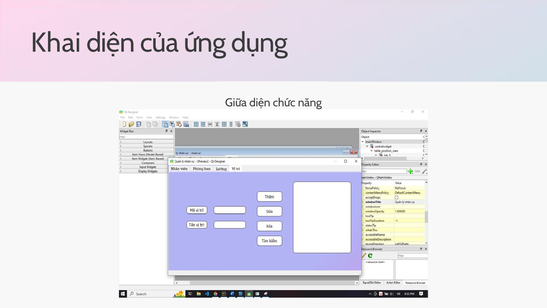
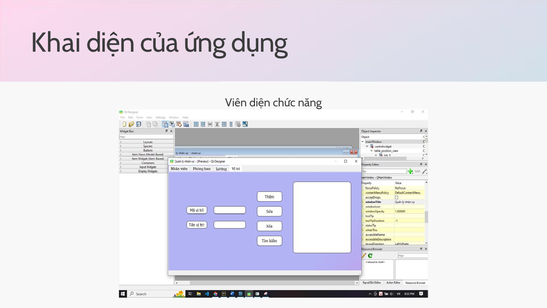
Giữa: Giữa -> Viên
